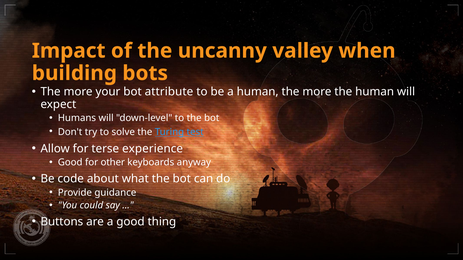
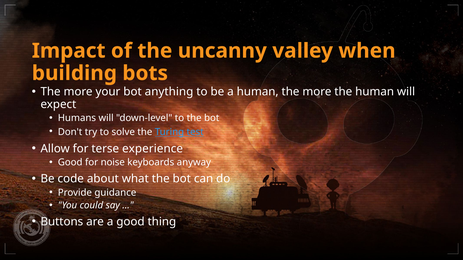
attribute: attribute -> anything
other: other -> noise
